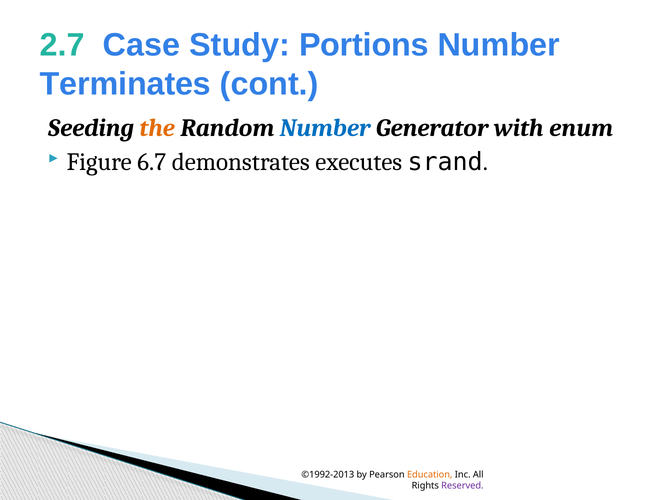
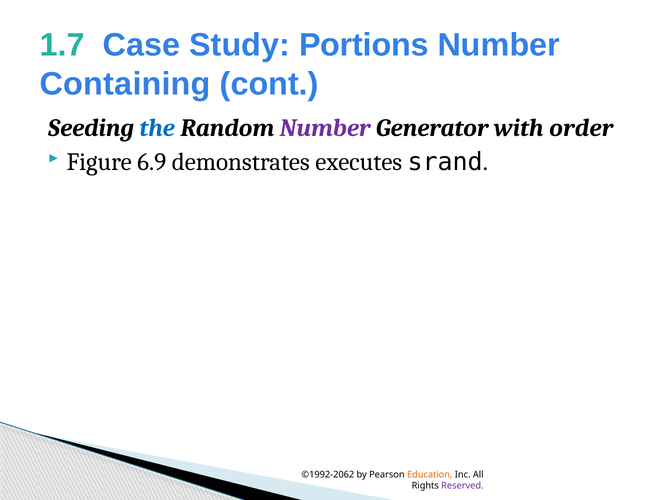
2.7: 2.7 -> 1.7
Terminates: Terminates -> Containing
the colour: orange -> blue
Number at (325, 128) colour: blue -> purple
enum: enum -> order
6.7: 6.7 -> 6.9
©1992-2013: ©1992-2013 -> ©1992-2062
